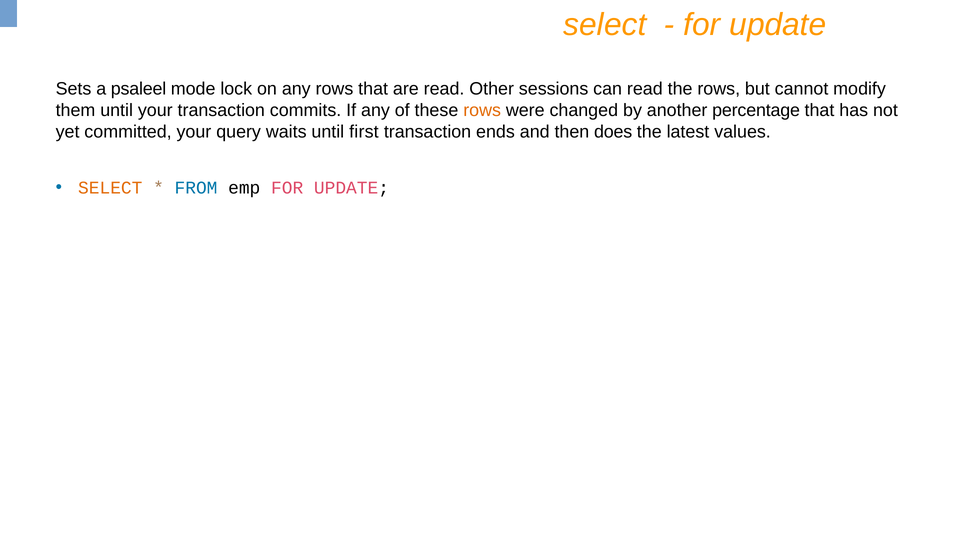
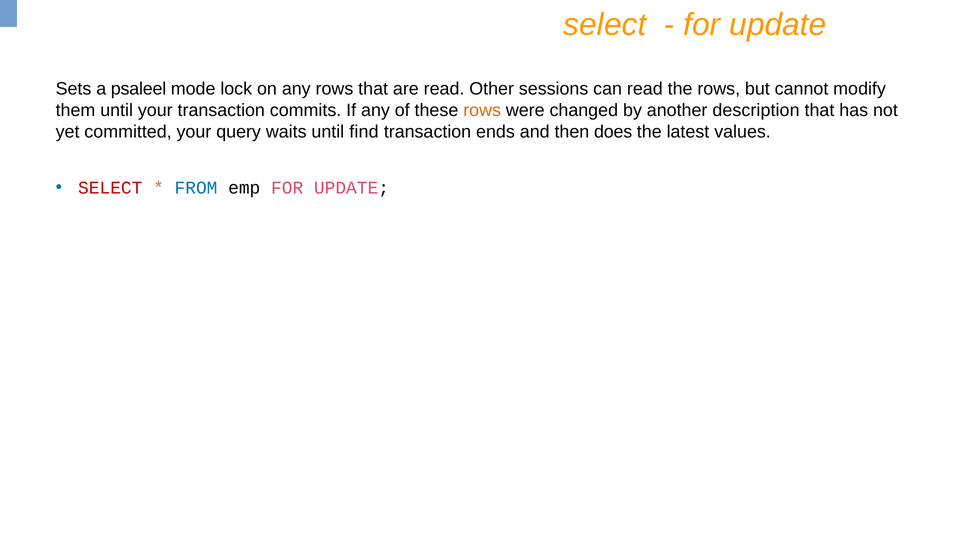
percentage: percentage -> description
first: first -> find
SELECT at (110, 188) colour: orange -> red
